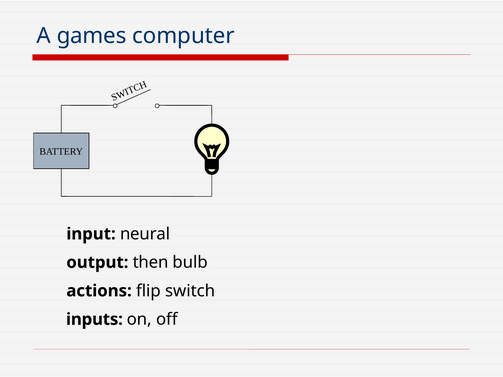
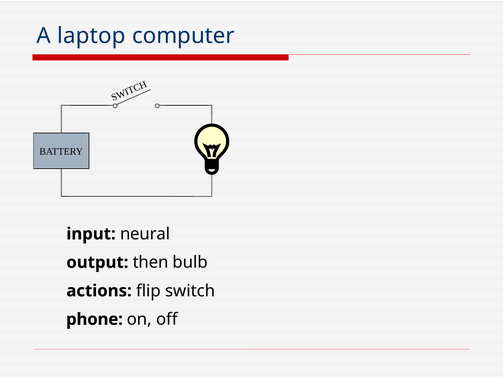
games: games -> laptop
inputs: inputs -> phone
